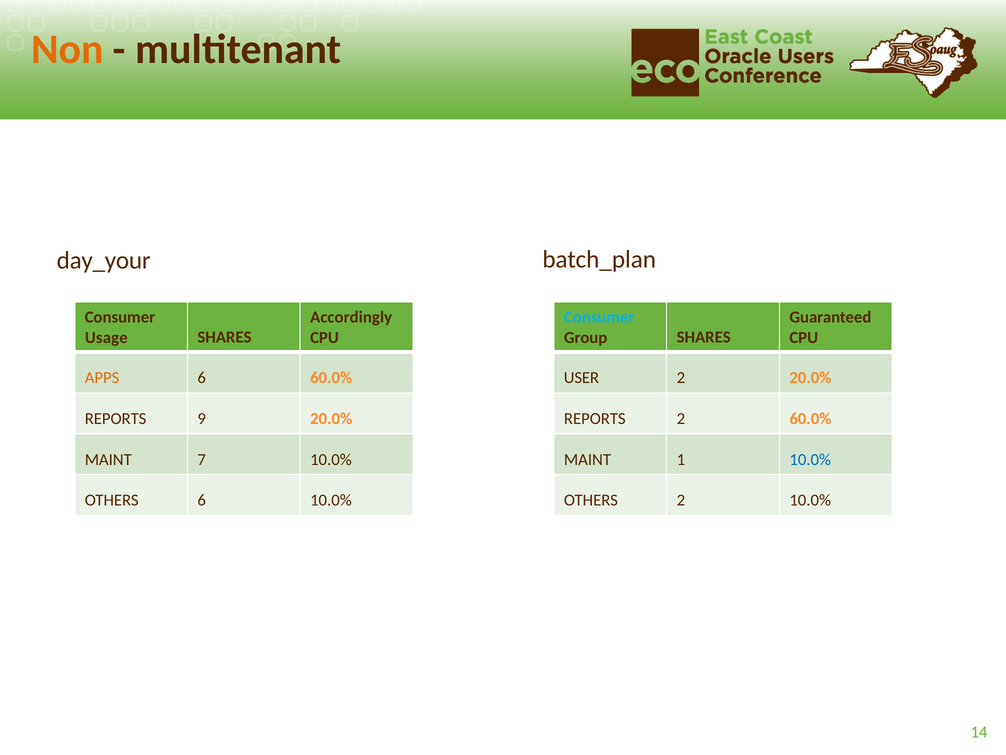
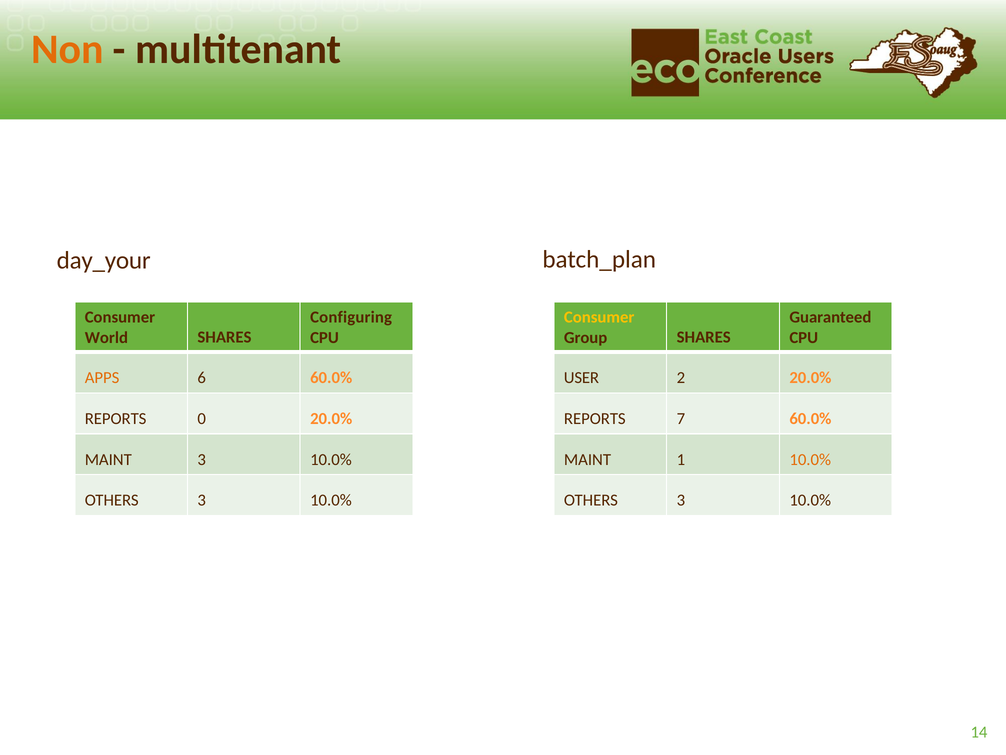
Accordingly: Accordingly -> Configuring
Consumer at (599, 317) colour: light blue -> yellow
Usage: Usage -> World
9: 9 -> 0
REPORTS 2: 2 -> 7
MAINT 7: 7 -> 3
10.0% at (810, 459) colour: blue -> orange
6 at (202, 500): 6 -> 3
2 at (681, 500): 2 -> 3
